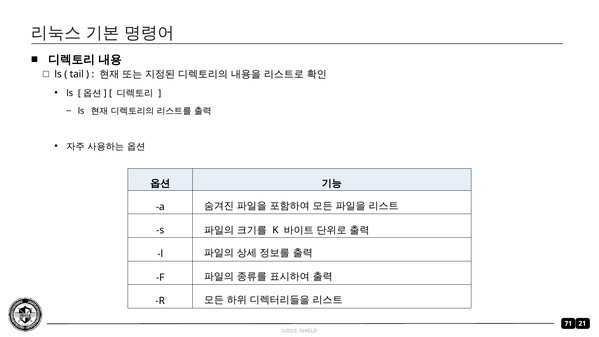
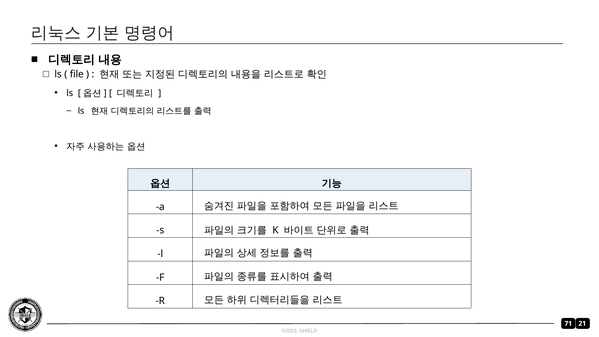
tail: tail -> file
